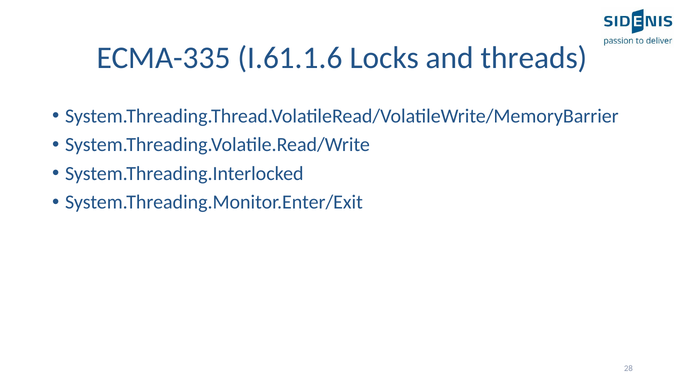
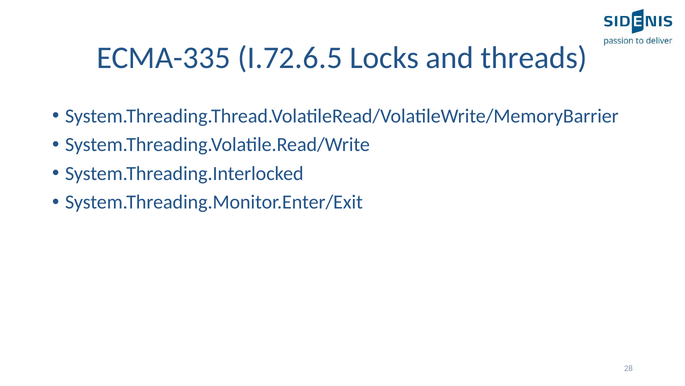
I.61.1.6: I.61.1.6 -> I.72.6.5
